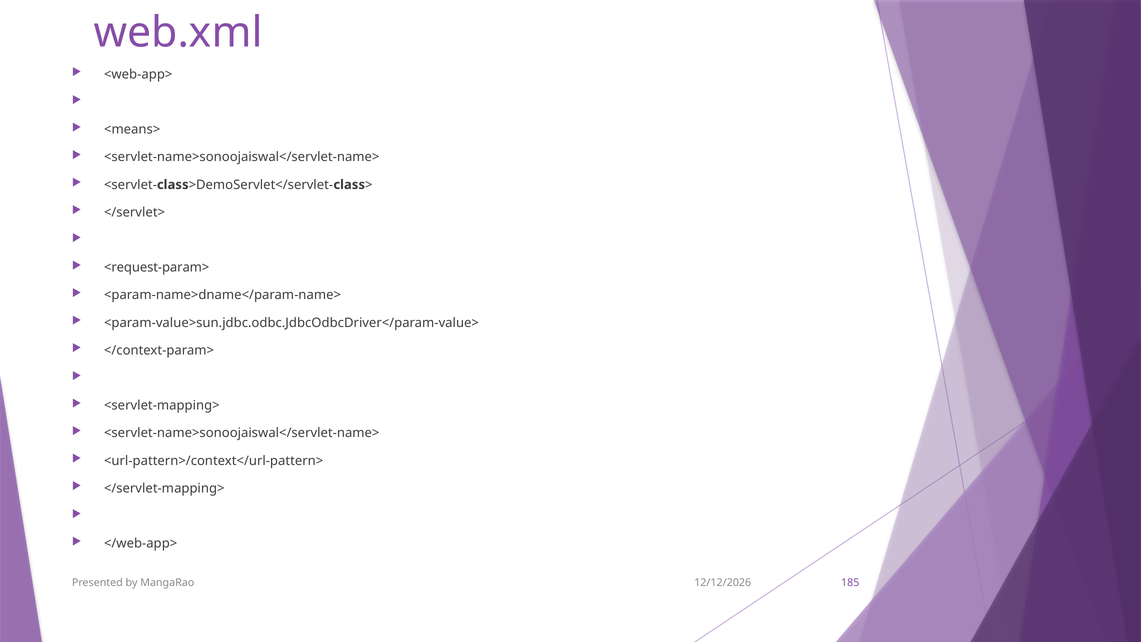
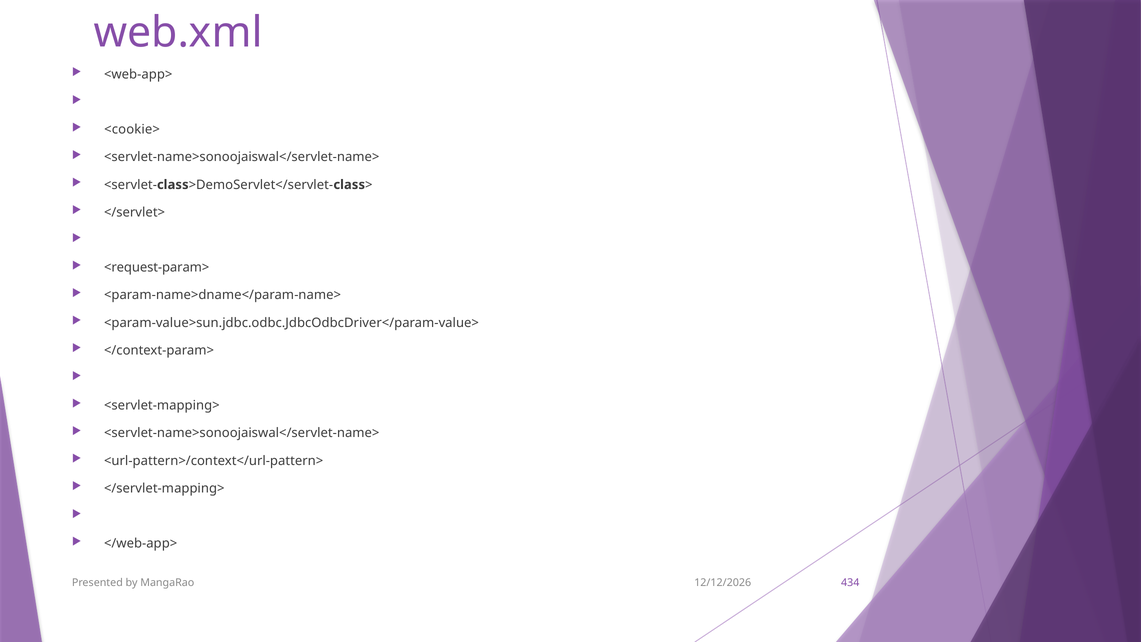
<means>: <means> -> <cookie>
185: 185 -> 434
